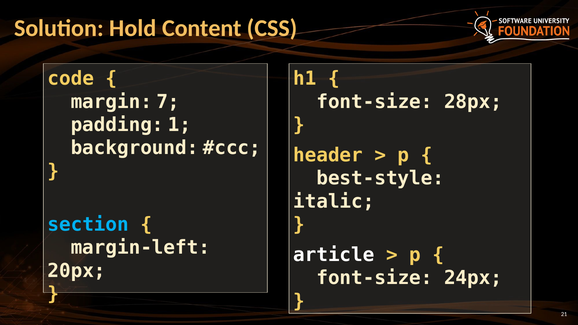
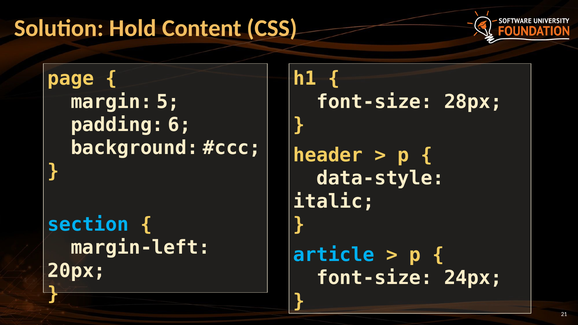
code: code -> page
7: 7 -> 5
1: 1 -> 6
best-style: best-style -> data-style
article colour: white -> light blue
